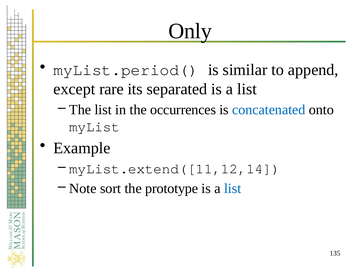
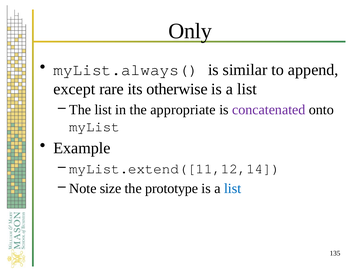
myList.period(: myList.period( -> myList.always(
separated: separated -> otherwise
occurrences: occurrences -> appropriate
concatenated colour: blue -> purple
sort: sort -> size
